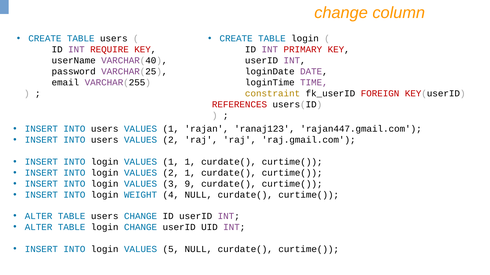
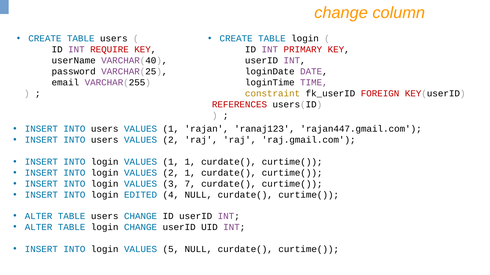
9: 9 -> 7
WEIGHT: WEIGHT -> EDITED
